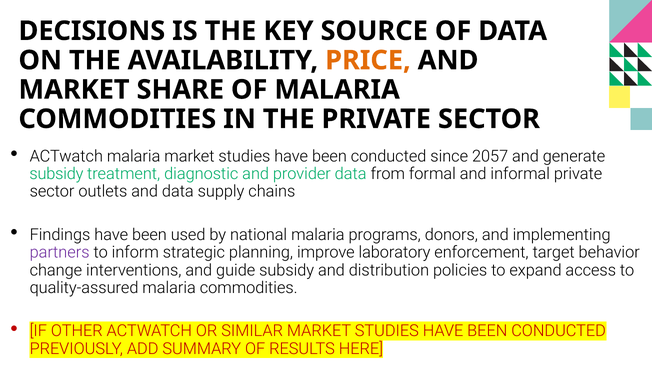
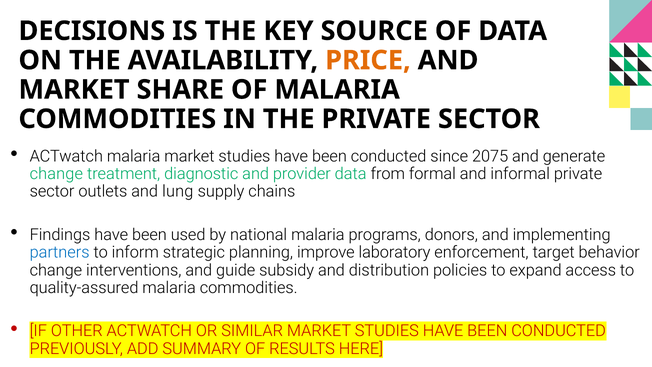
2057: 2057 -> 2075
subsidy at (56, 174): subsidy -> change
and data: data -> lung
partners colour: purple -> blue
